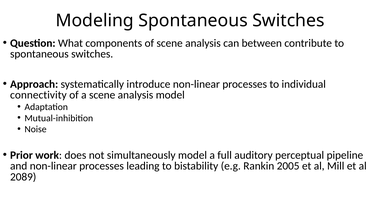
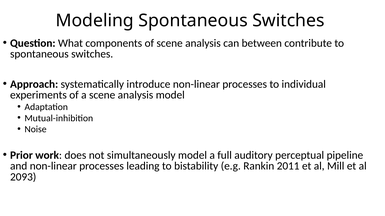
connectivity: connectivity -> experiments
2005: 2005 -> 2011
2089: 2089 -> 2093
